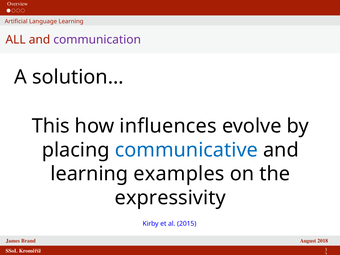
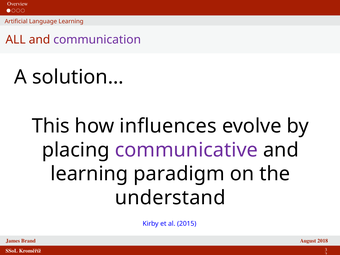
communicative colour: blue -> purple
examples: examples -> paradigm
expressivity: expressivity -> understand
